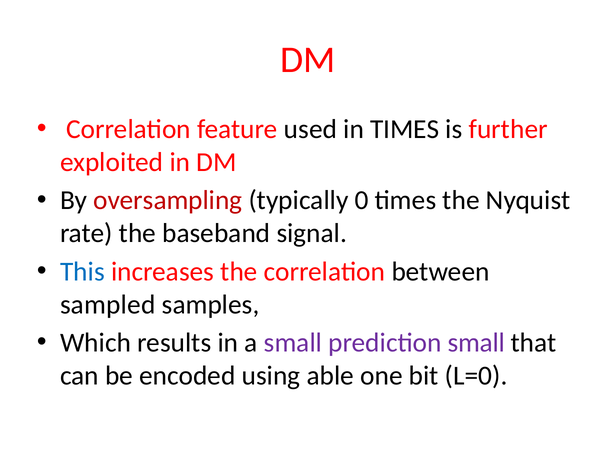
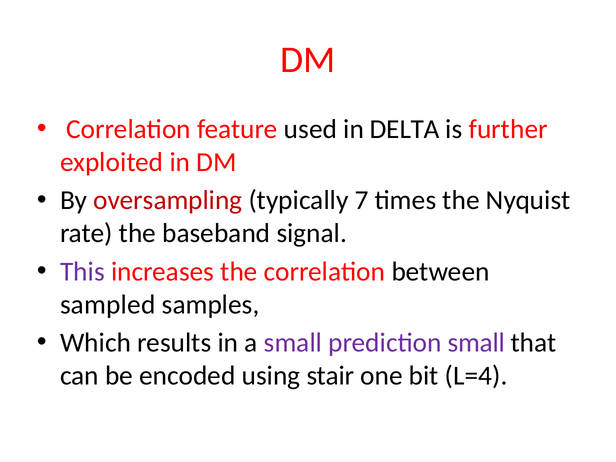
in TIMES: TIMES -> DELTA
0: 0 -> 7
This colour: blue -> purple
able: able -> stair
L=0: L=0 -> L=4
